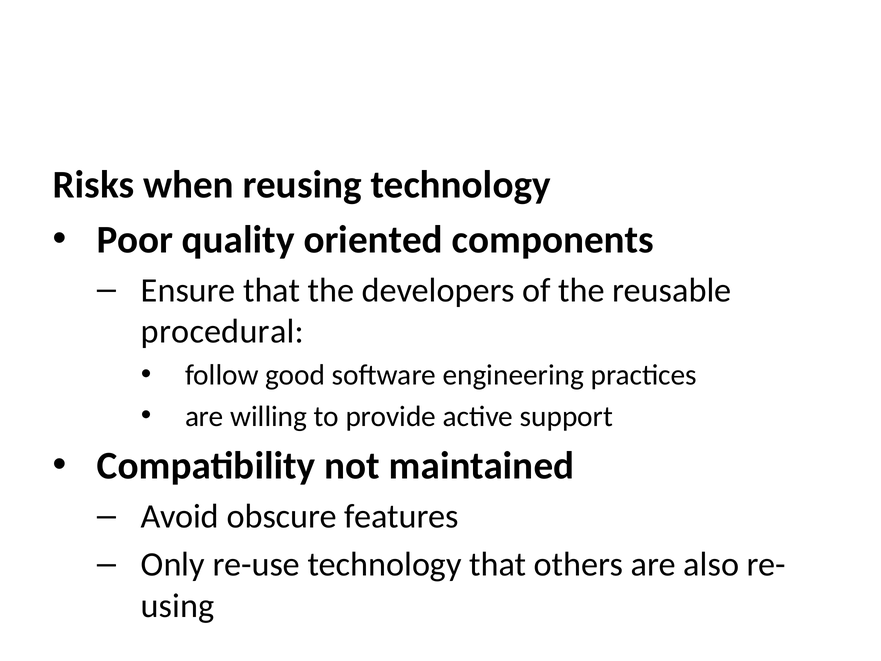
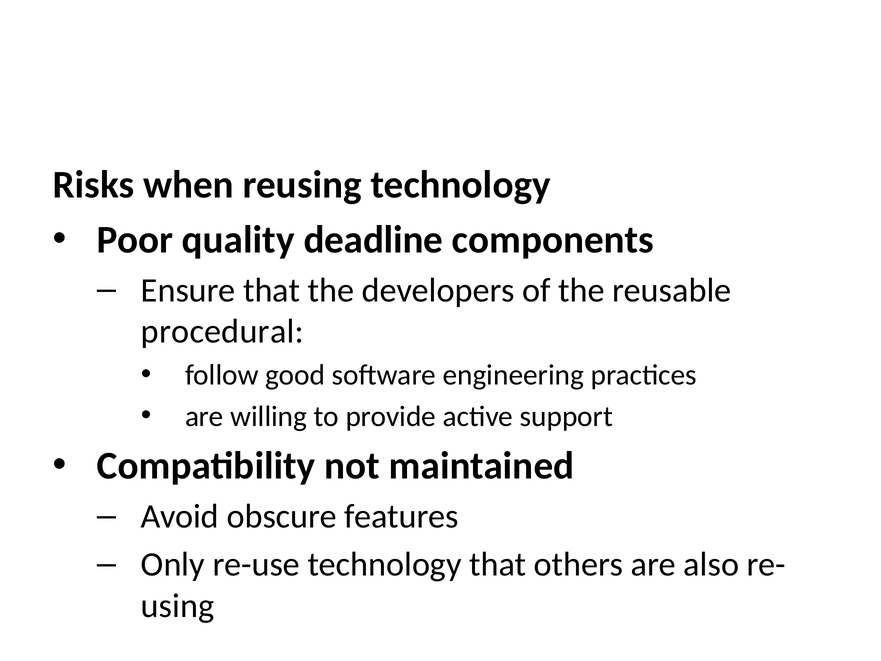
oriented: oriented -> deadline
